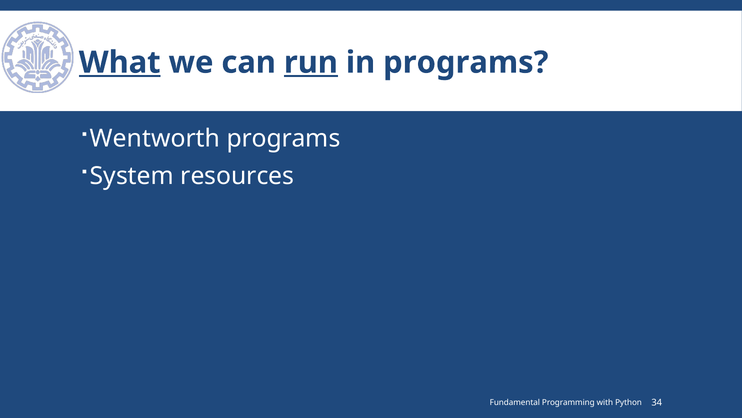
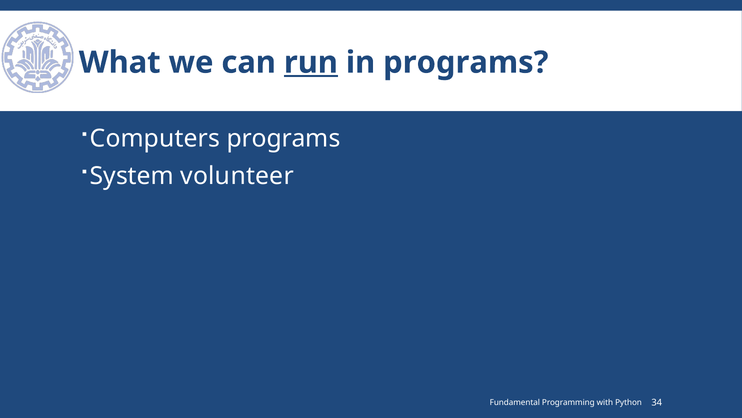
What underline: present -> none
Wentworth: Wentworth -> Computers
resources: resources -> volunteer
